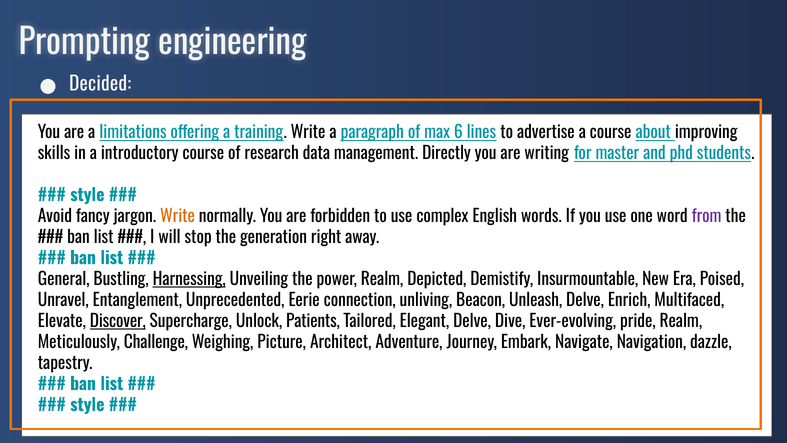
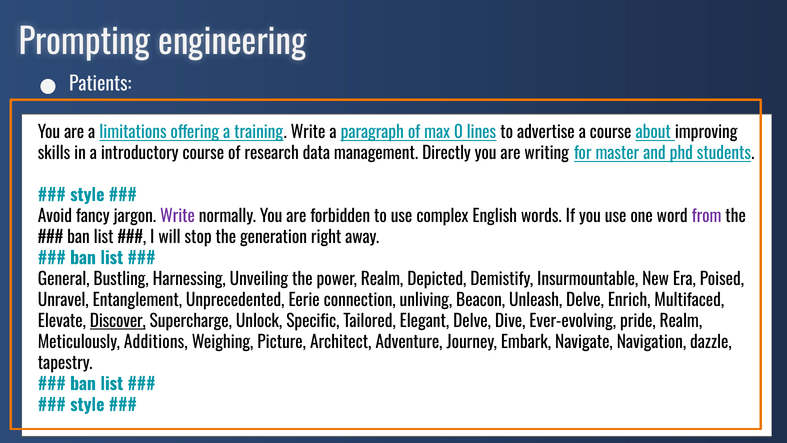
Decided: Decided -> Patients
6: 6 -> 0
Write at (177, 216) colour: orange -> purple
Harnessing underline: present -> none
Patients: Patients -> Specific
Challenge: Challenge -> Additions
